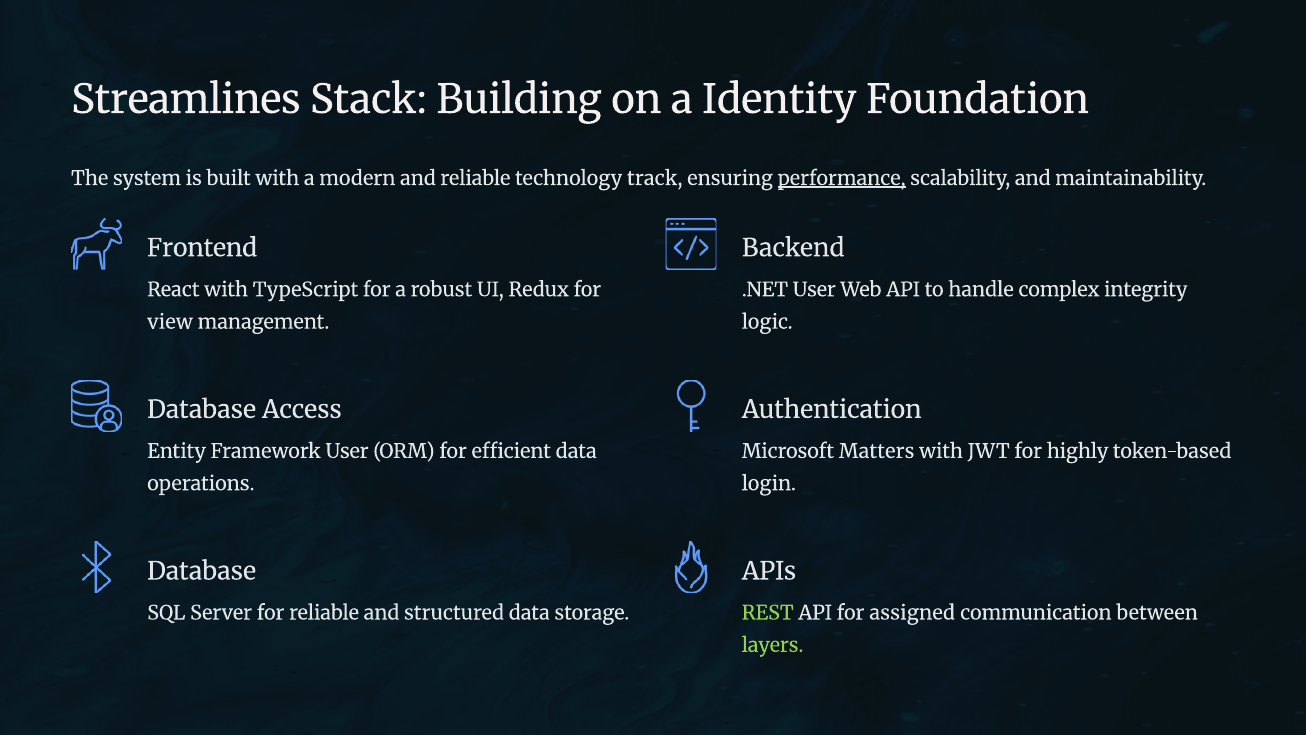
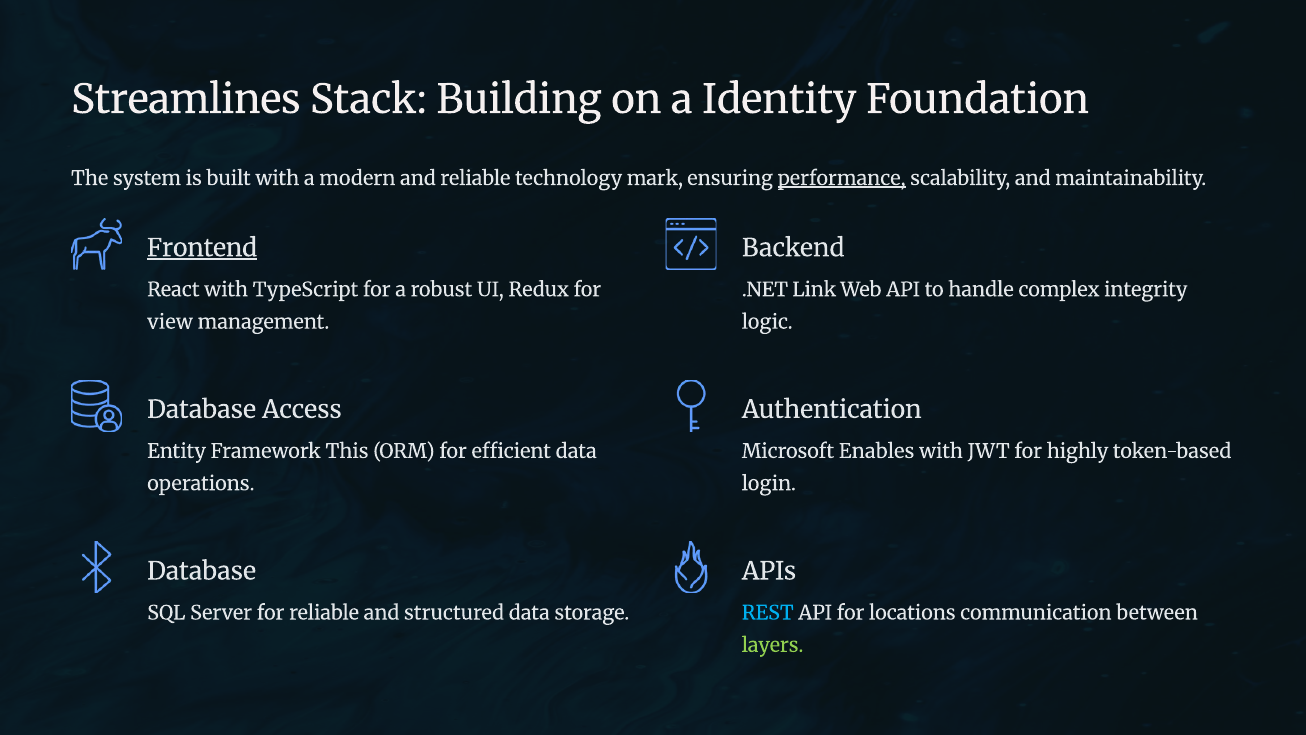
track: track -> mark
Frontend underline: none -> present
.NET User: User -> Link
Framework User: User -> This
Matters: Matters -> Enables
REST colour: light green -> light blue
assigned: assigned -> locations
